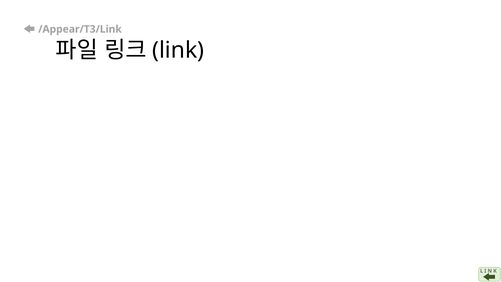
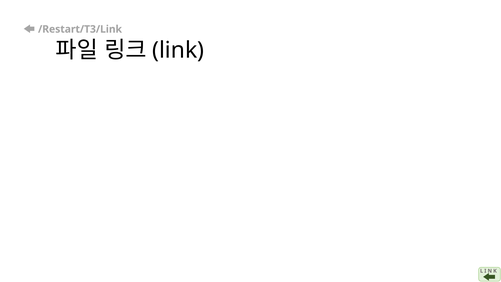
/Appear/T3/Link: /Appear/T3/Link -> /Restart/T3/Link
